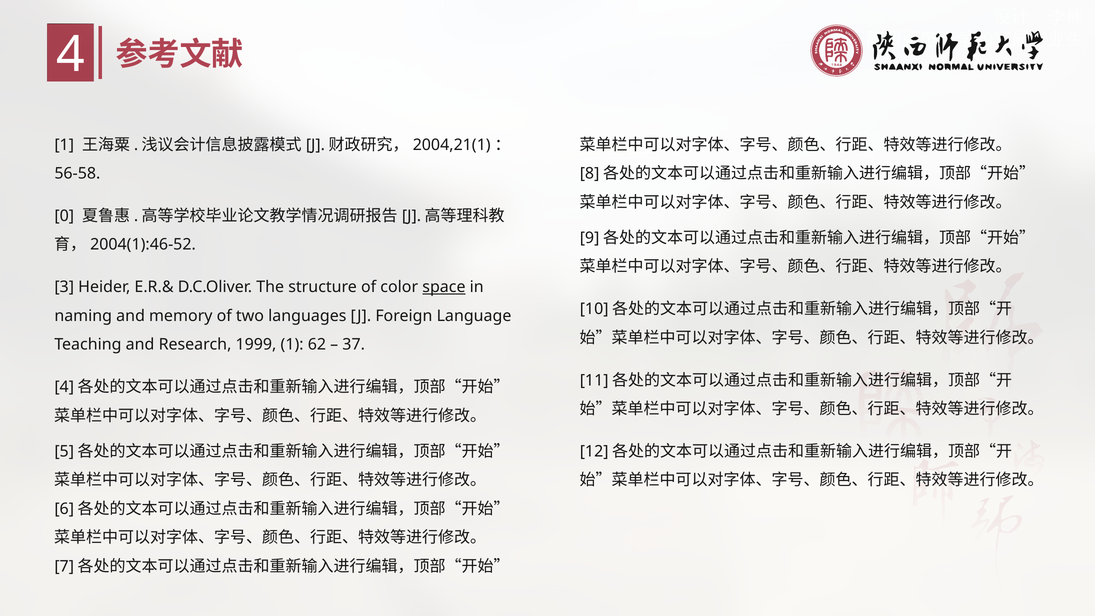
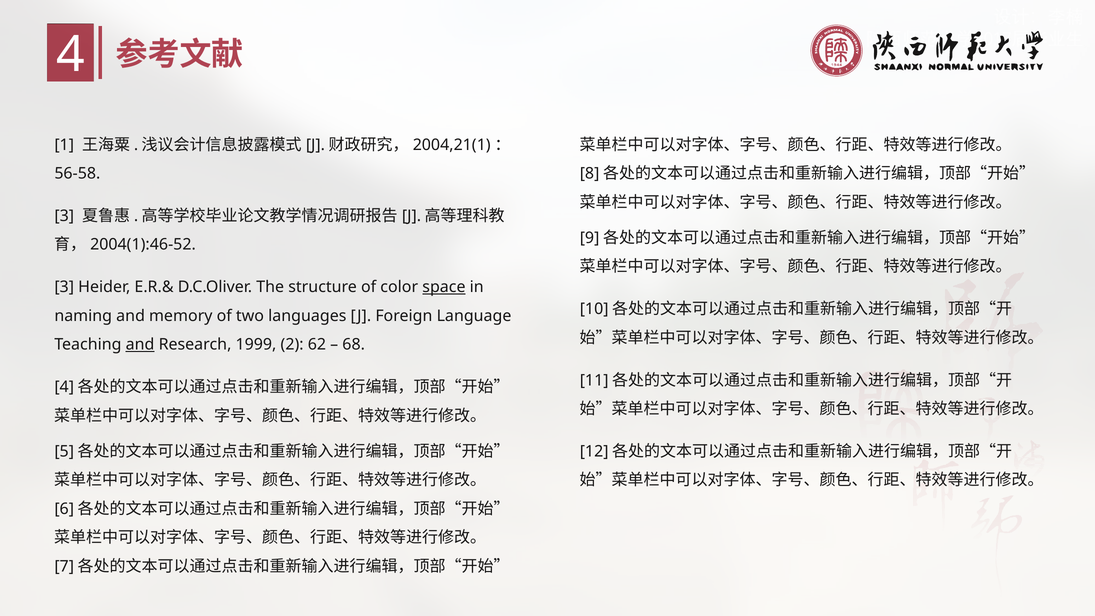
0 at (64, 216): 0 -> 3
and at (140, 345) underline: none -> present
1999 1: 1 -> 2
37: 37 -> 68
